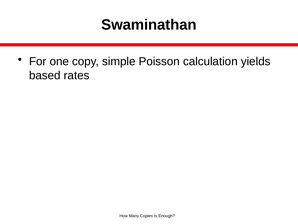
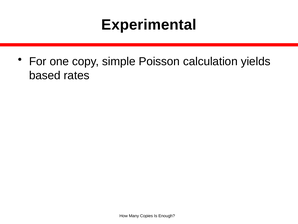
Swaminathan: Swaminathan -> Experimental
